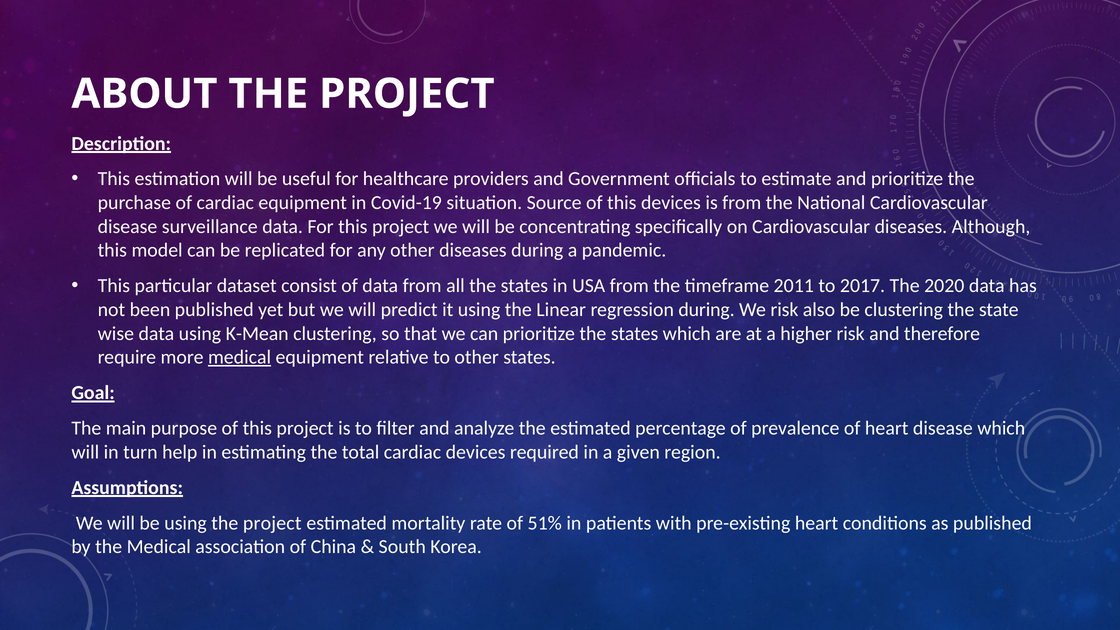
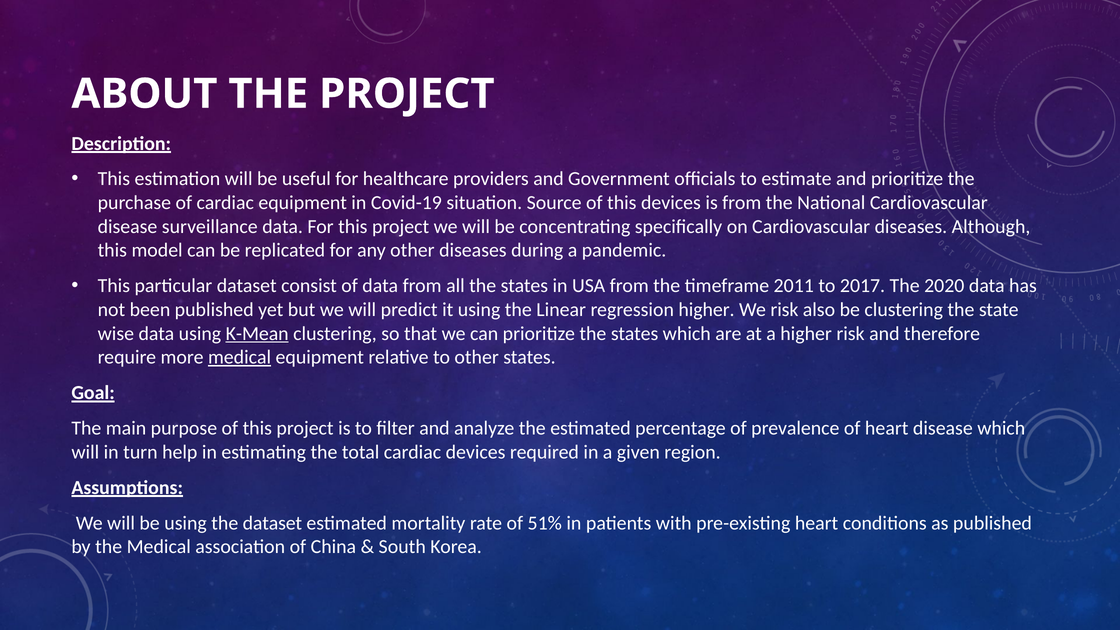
regression during: during -> higher
K-Mean underline: none -> present
using the project: project -> dataset
